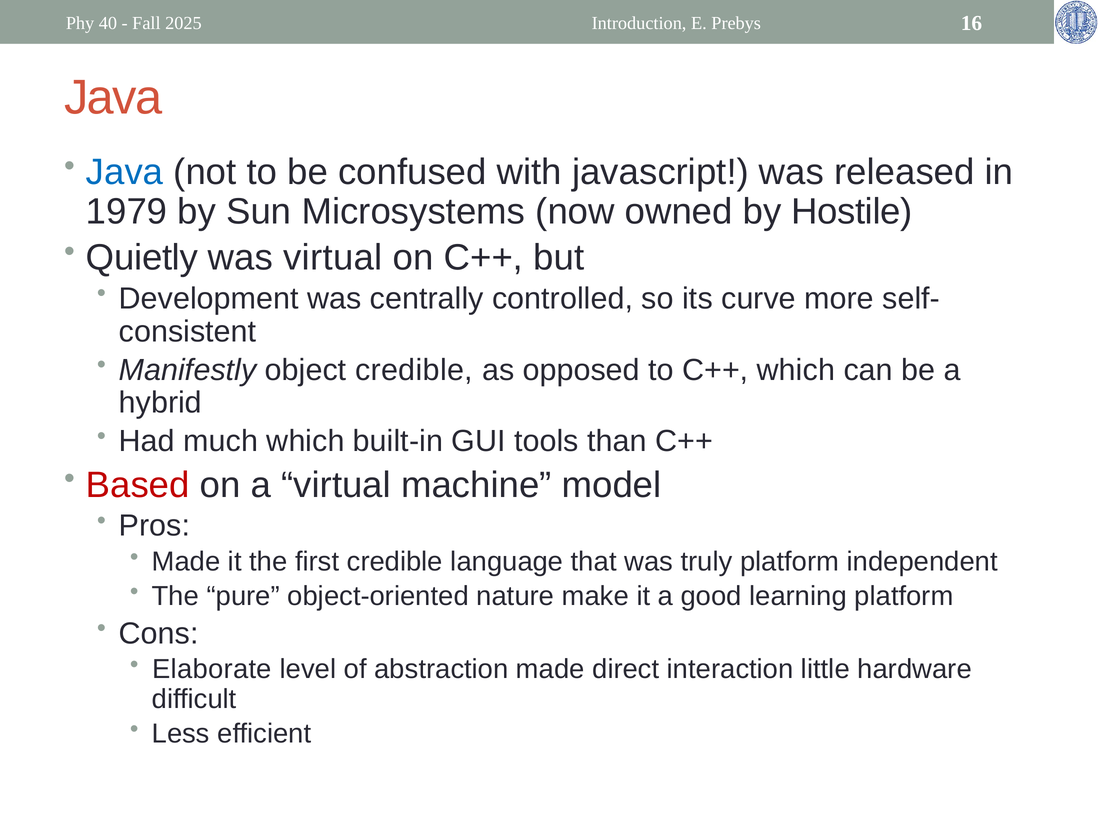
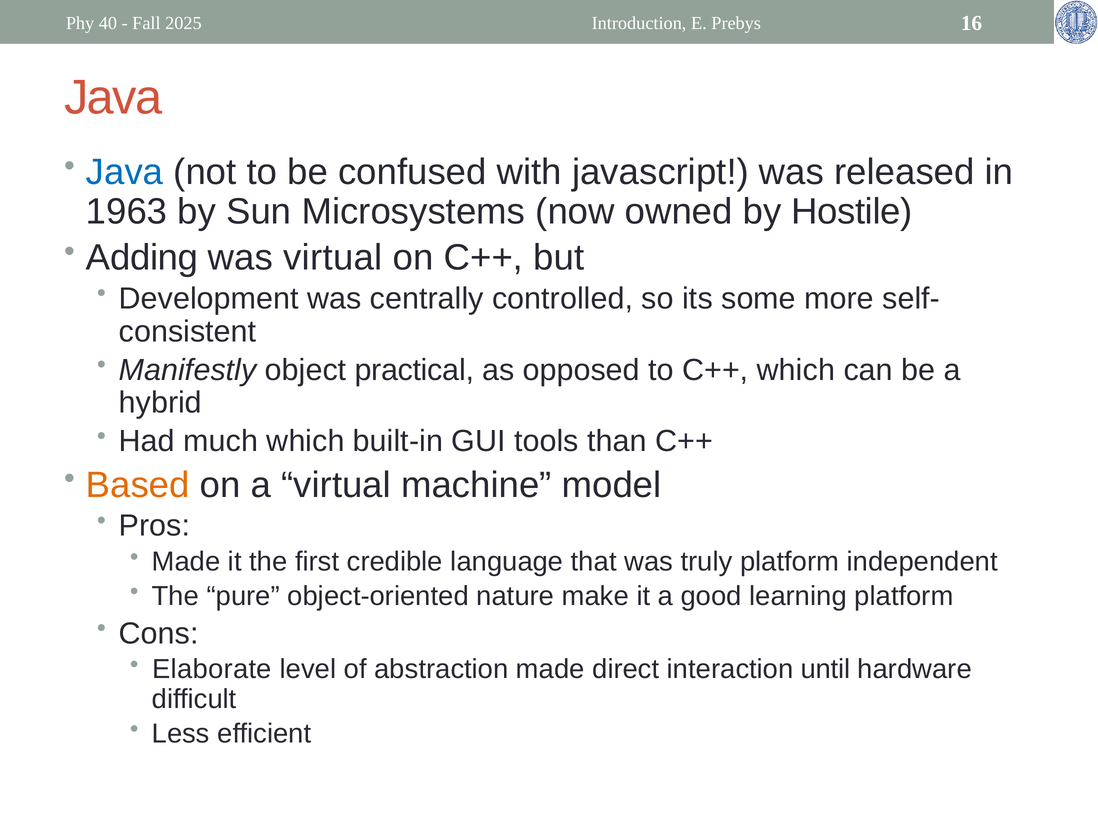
1979: 1979 -> 1963
Quietly: Quietly -> Adding
curve: curve -> some
object credible: credible -> practical
Based colour: red -> orange
little: little -> until
